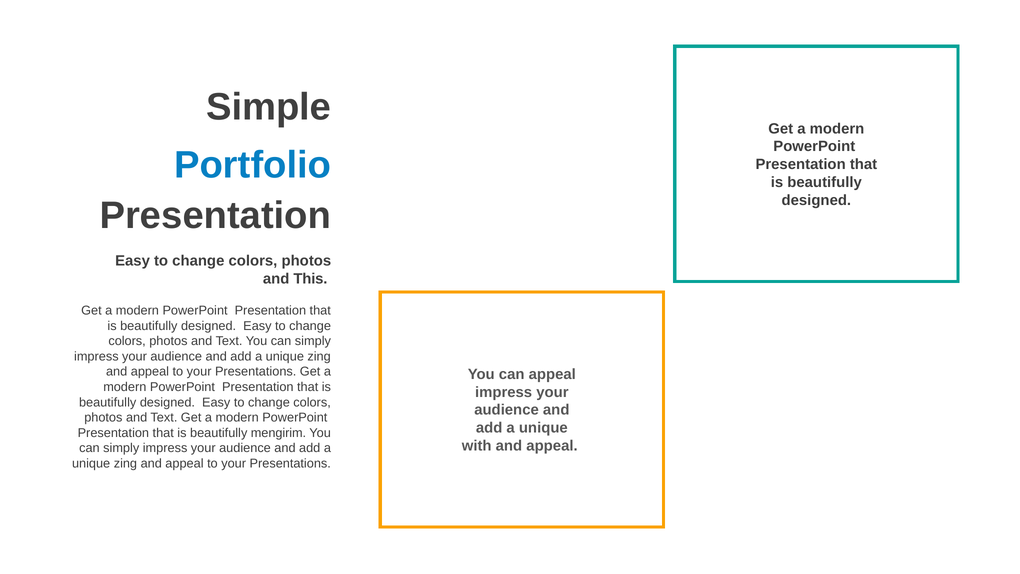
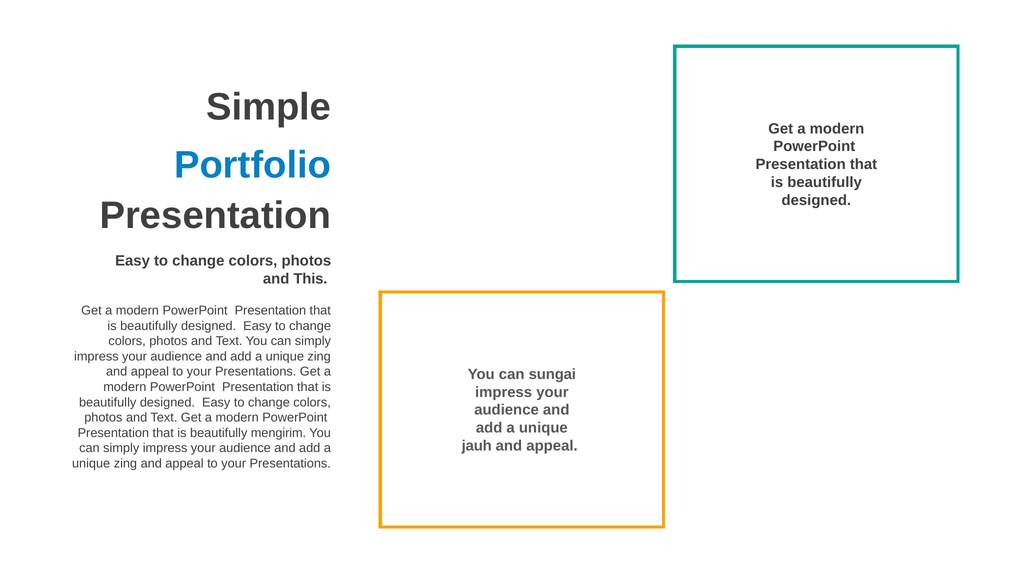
can appeal: appeal -> sungai
with: with -> jauh
